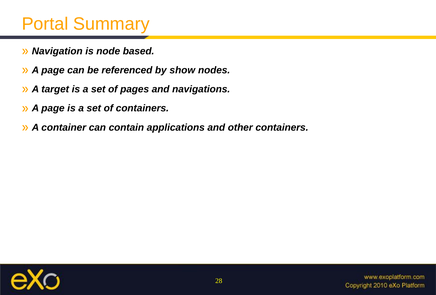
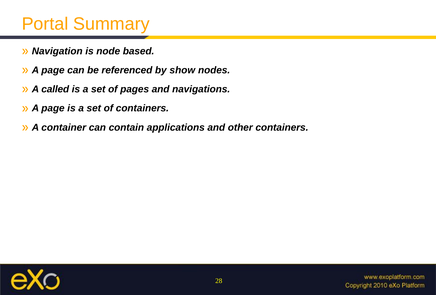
target: target -> called
